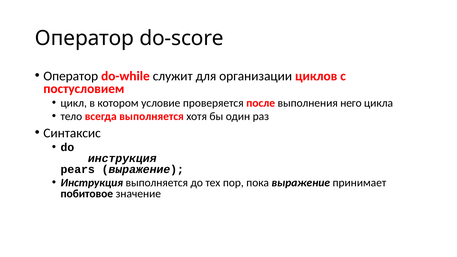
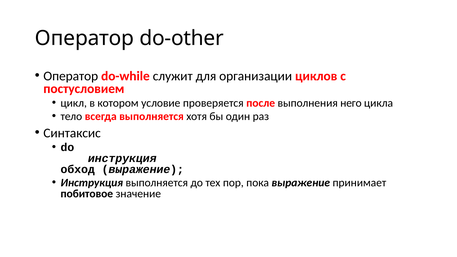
do-score: do-score -> do-other
pears: pears -> обход
